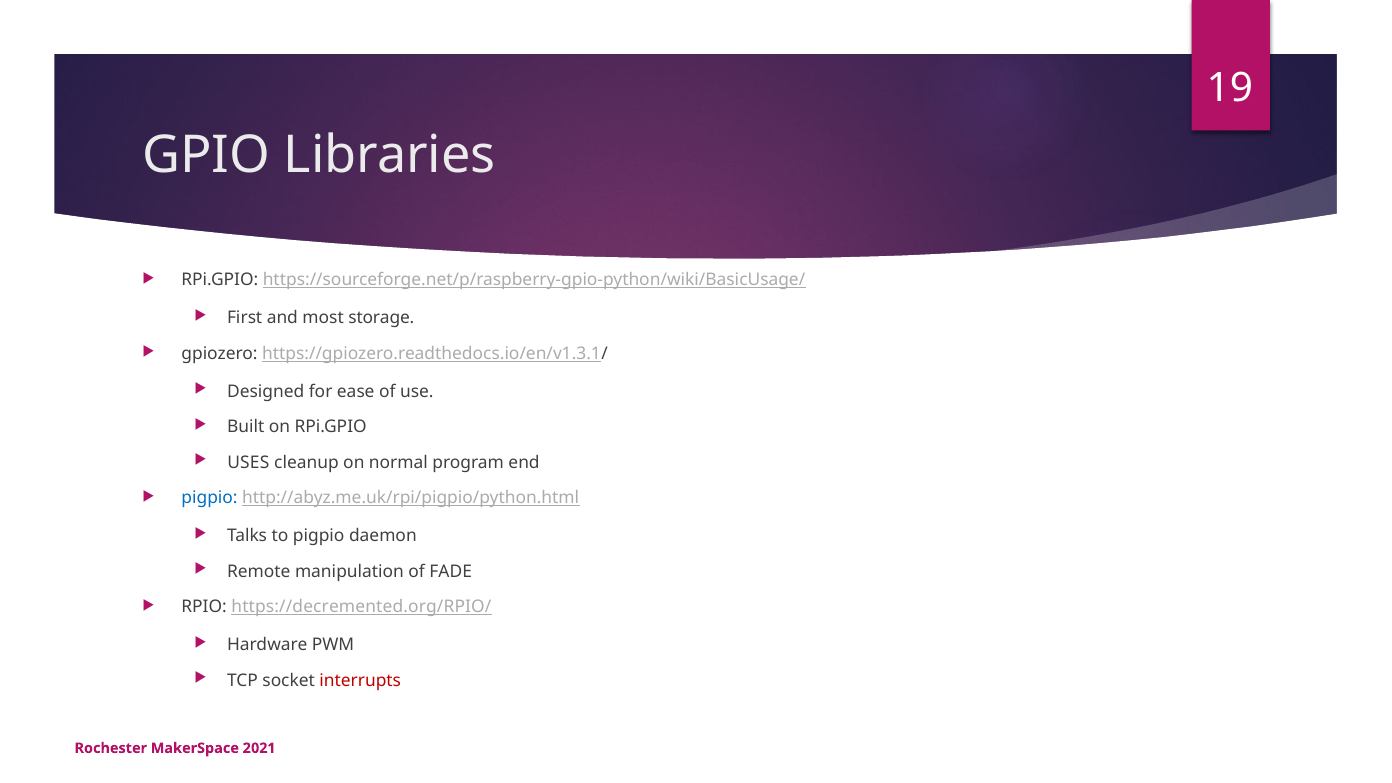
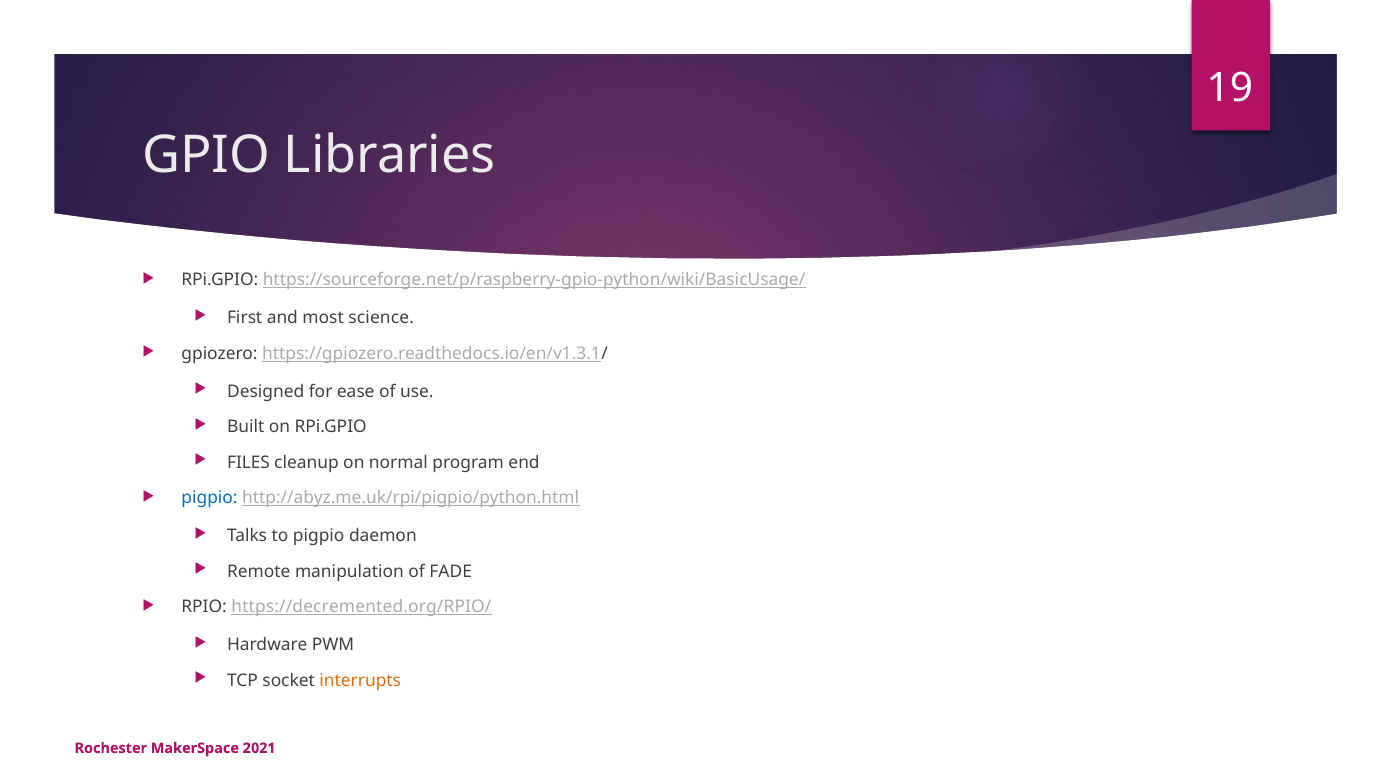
storage: storage -> science
USES: USES -> FILES
interrupts colour: red -> orange
